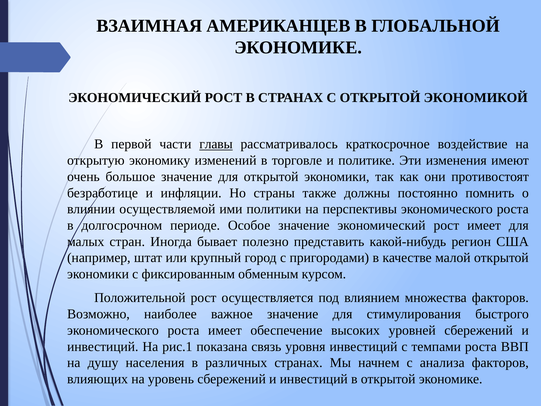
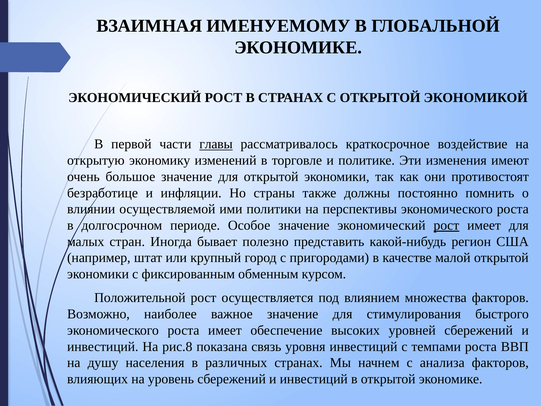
АМЕРИКАНЦЕВ: АМЕРИКАНЦЕВ -> ИМЕНУЕМОМУ
рост at (446, 225) underline: none -> present
рис.1: рис.1 -> рис.8
